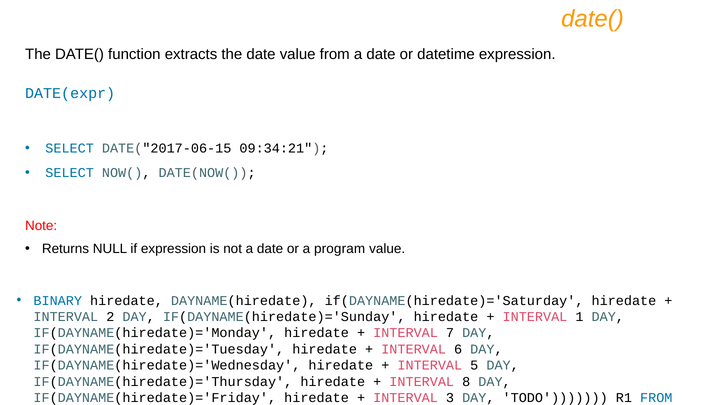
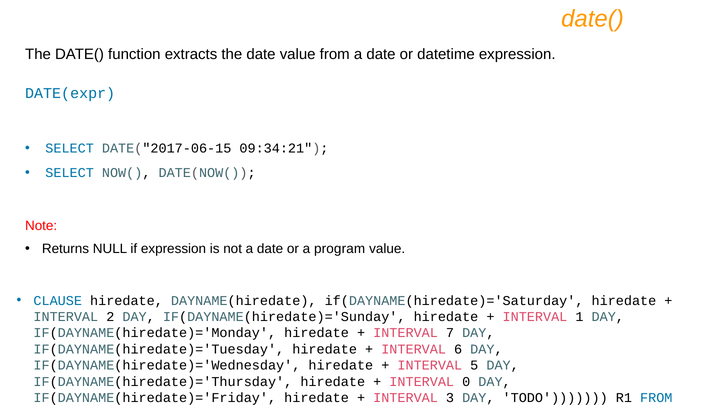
BINARY: BINARY -> CLAUSE
8: 8 -> 0
